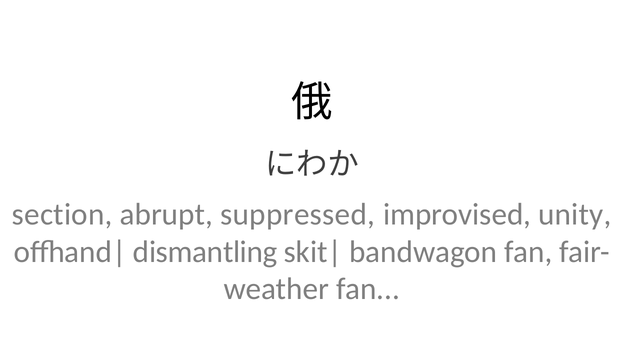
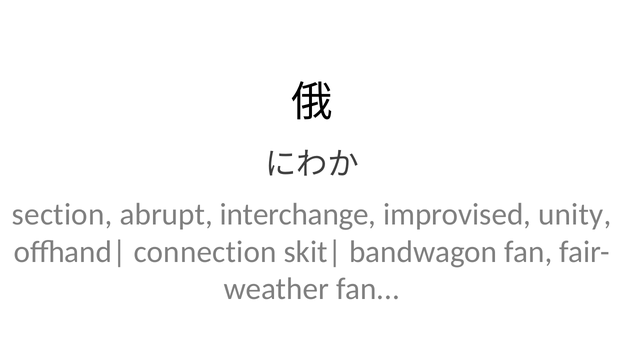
suppressed: suppressed -> interchange
dismantling: dismantling -> connection
